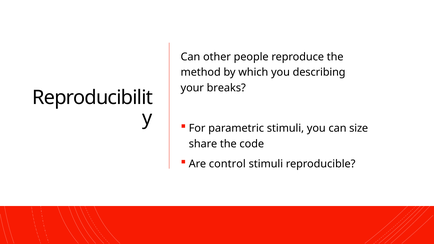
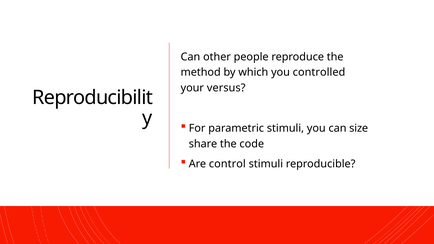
describing: describing -> controlled
breaks: breaks -> versus
